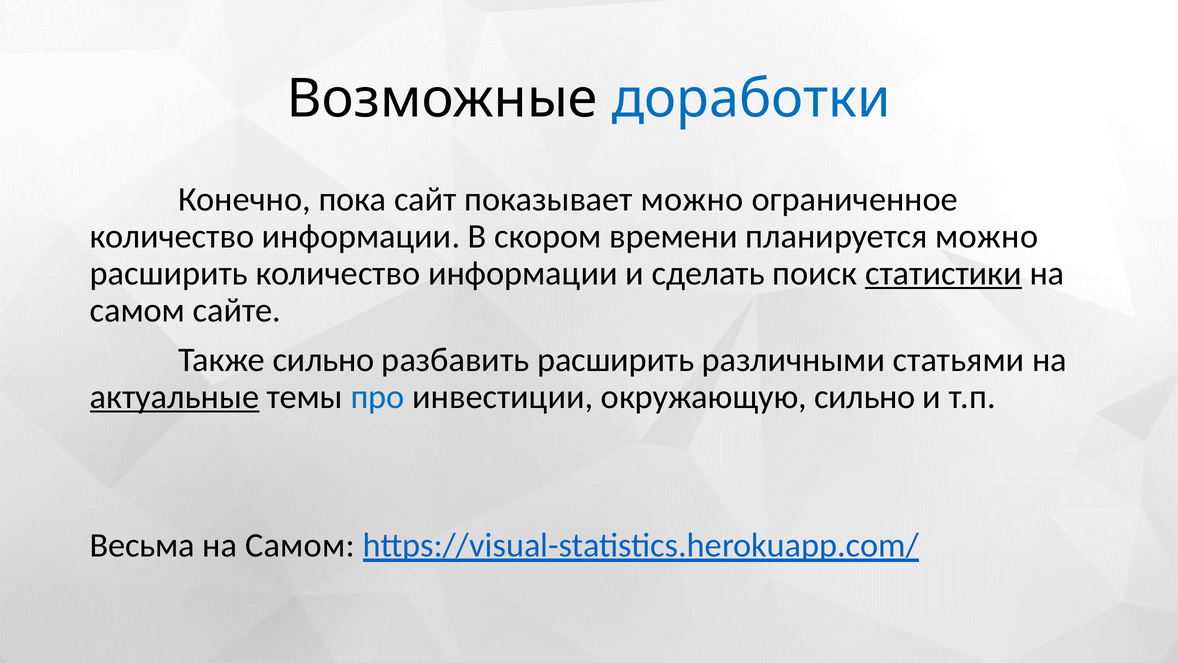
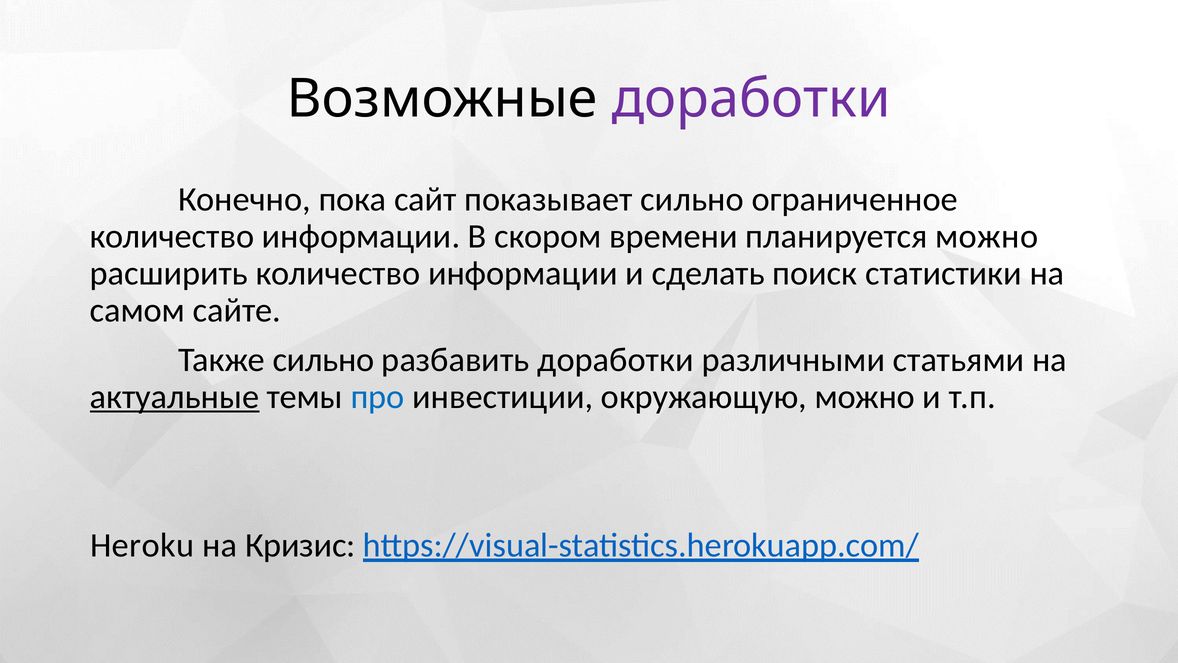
доработки at (751, 99) colour: blue -> purple
показывает можно: можно -> сильно
статистики underline: present -> none
разбавить расширить: расширить -> доработки
окружающую сильно: сильно -> можно
Весьма: Весьма -> Heroku
Самом at (300, 545): Самом -> Кризис
